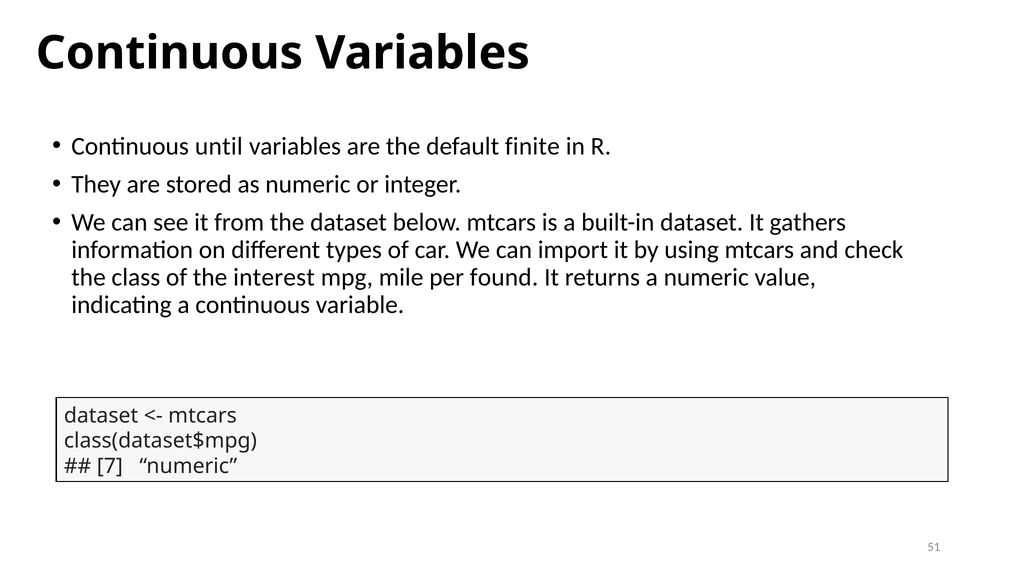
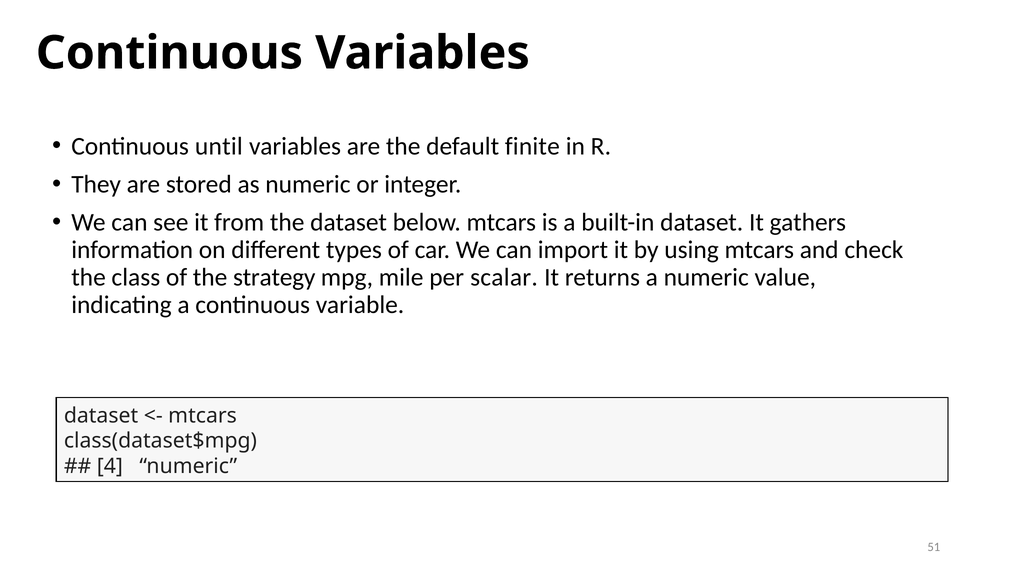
interest: interest -> strategy
found: found -> scalar
7: 7 -> 4
